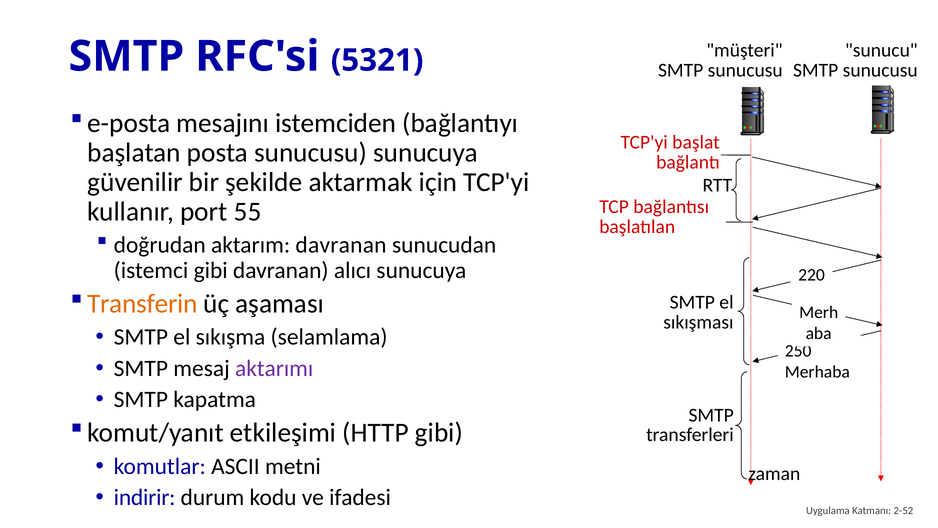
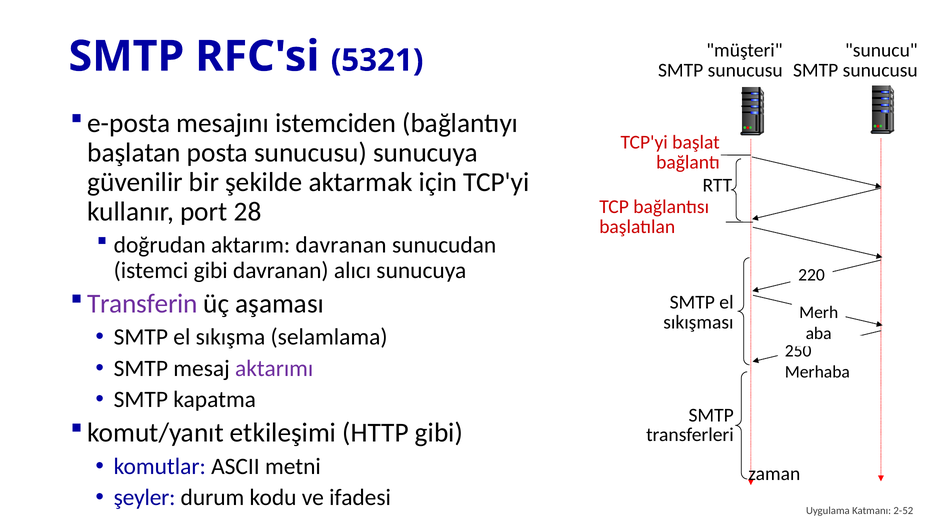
55: 55 -> 28
Transferin colour: orange -> purple
indirir: indirir -> şeyler
